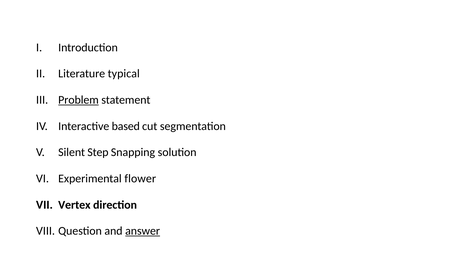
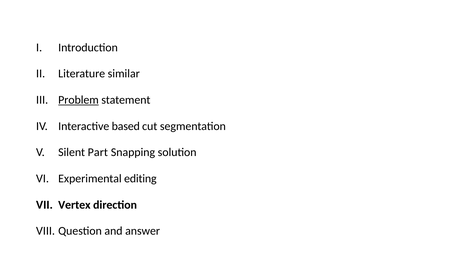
typical: typical -> similar
Step: Step -> Part
flower: flower -> editing
answer underline: present -> none
